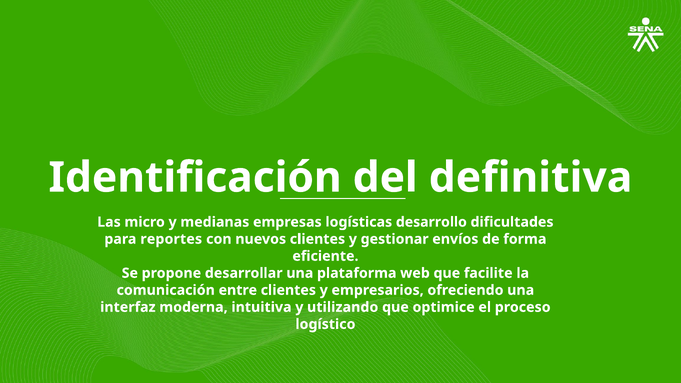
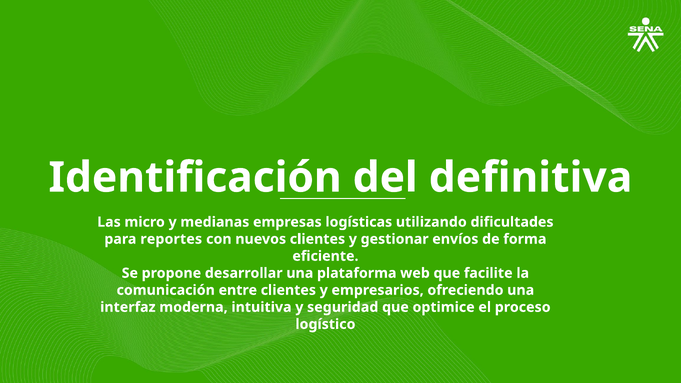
desarrollo: desarrollo -> utilizando
utilizando: utilizando -> seguridad
